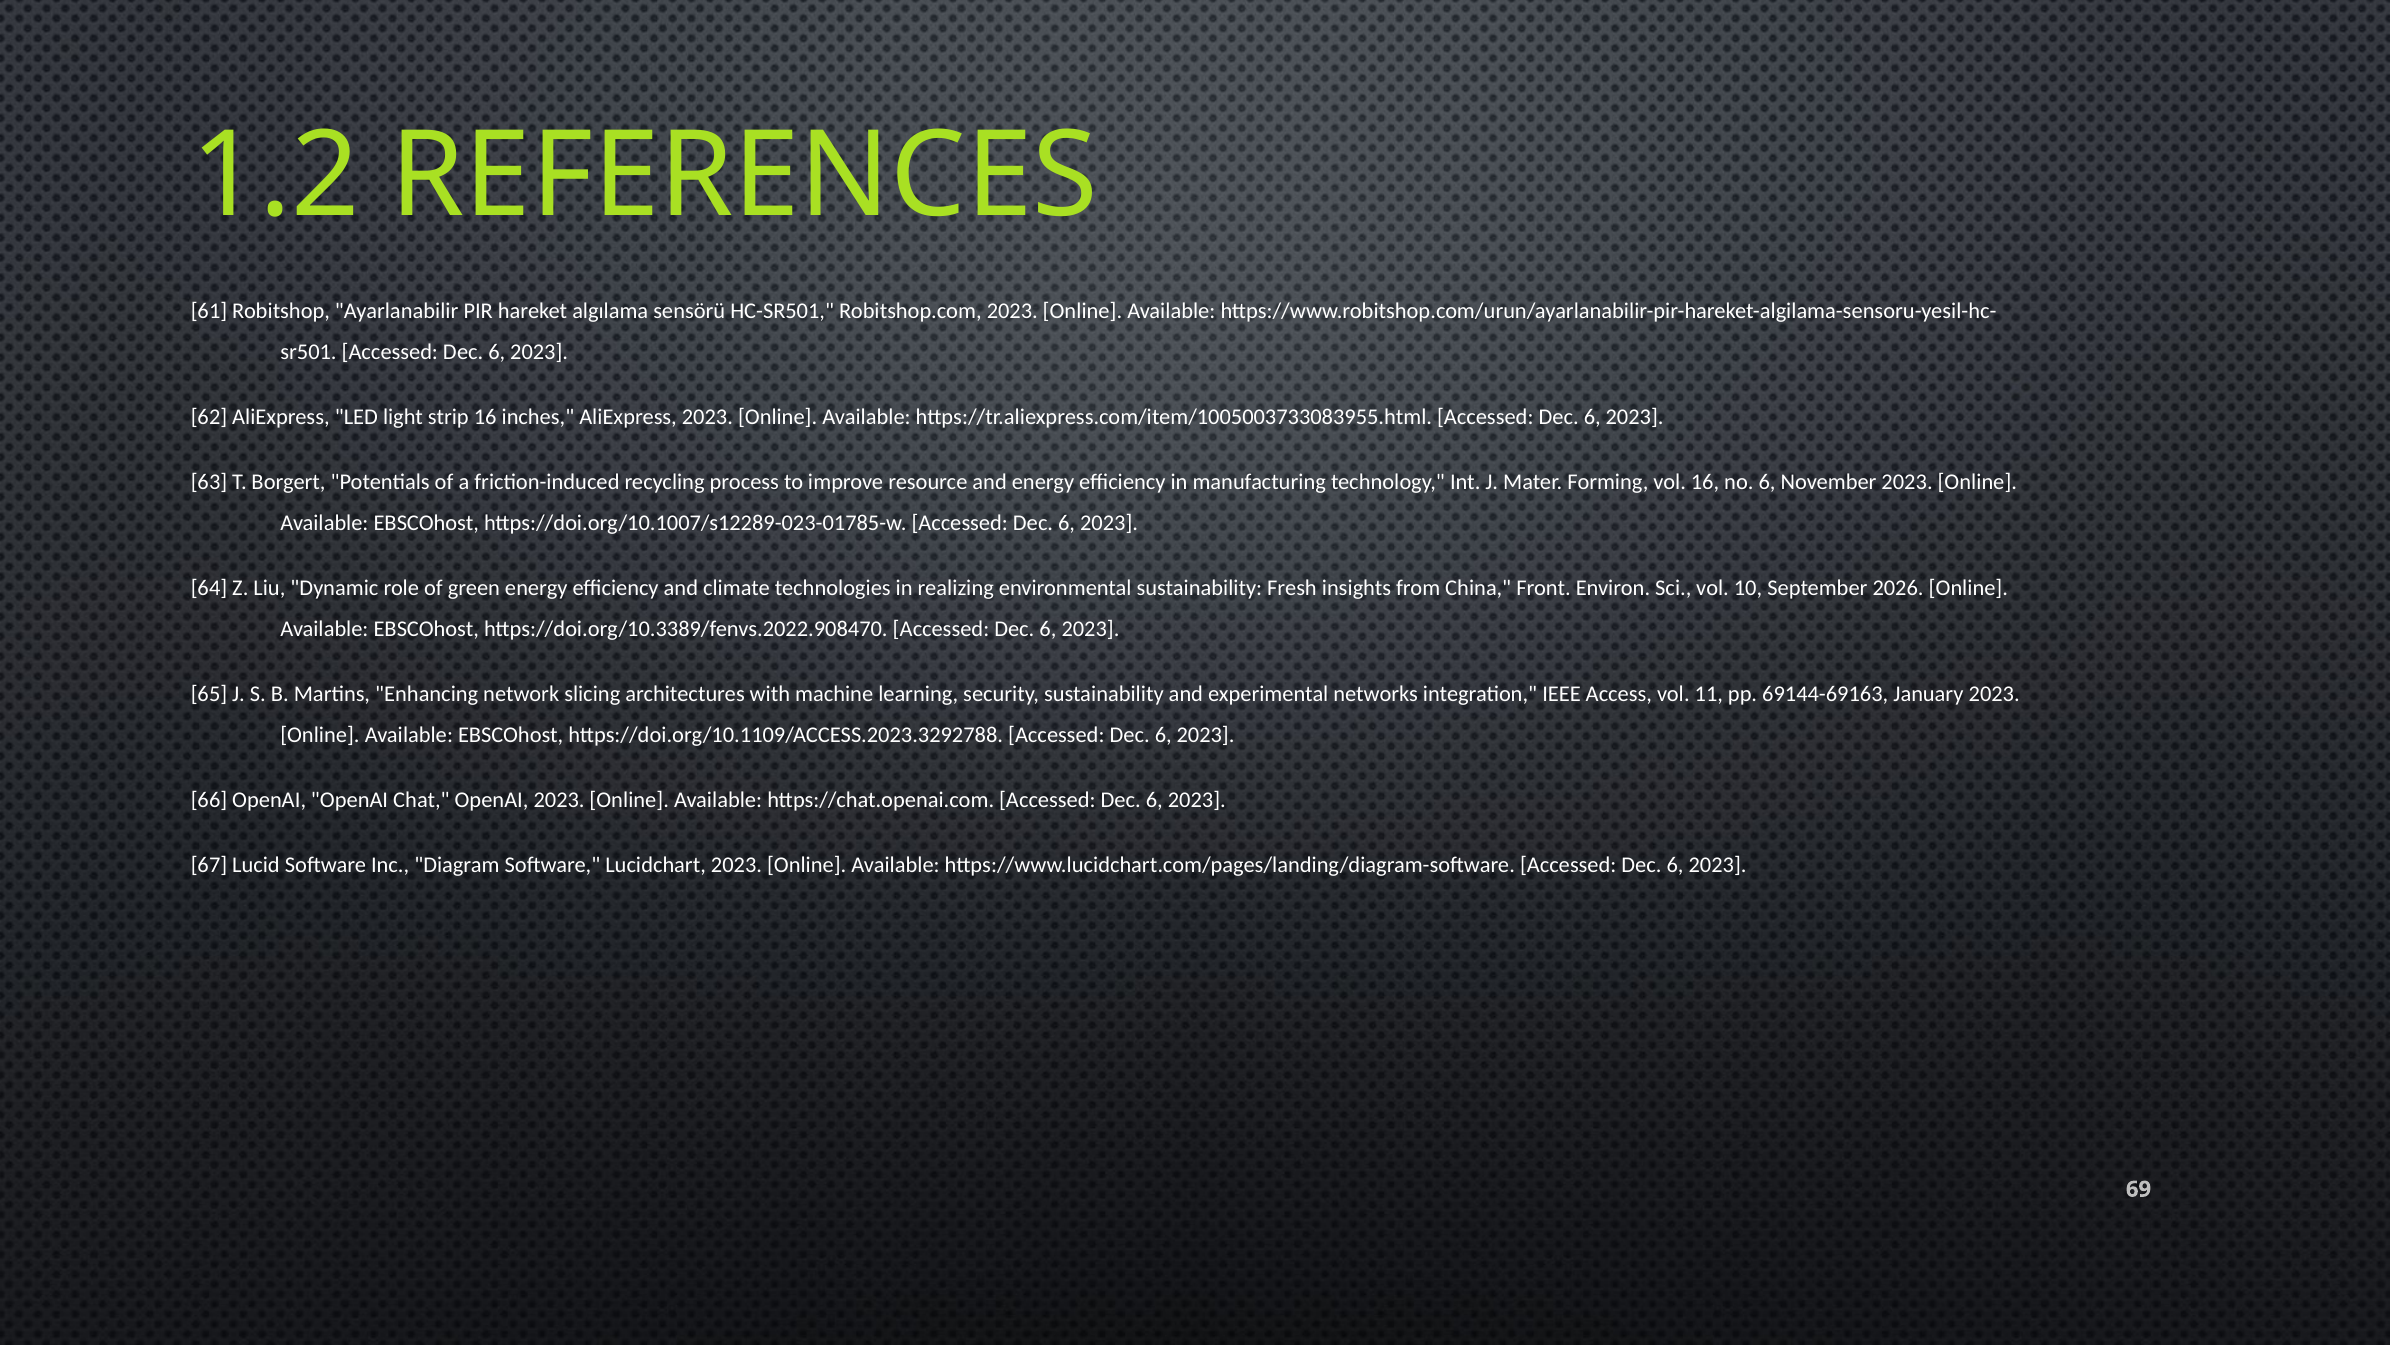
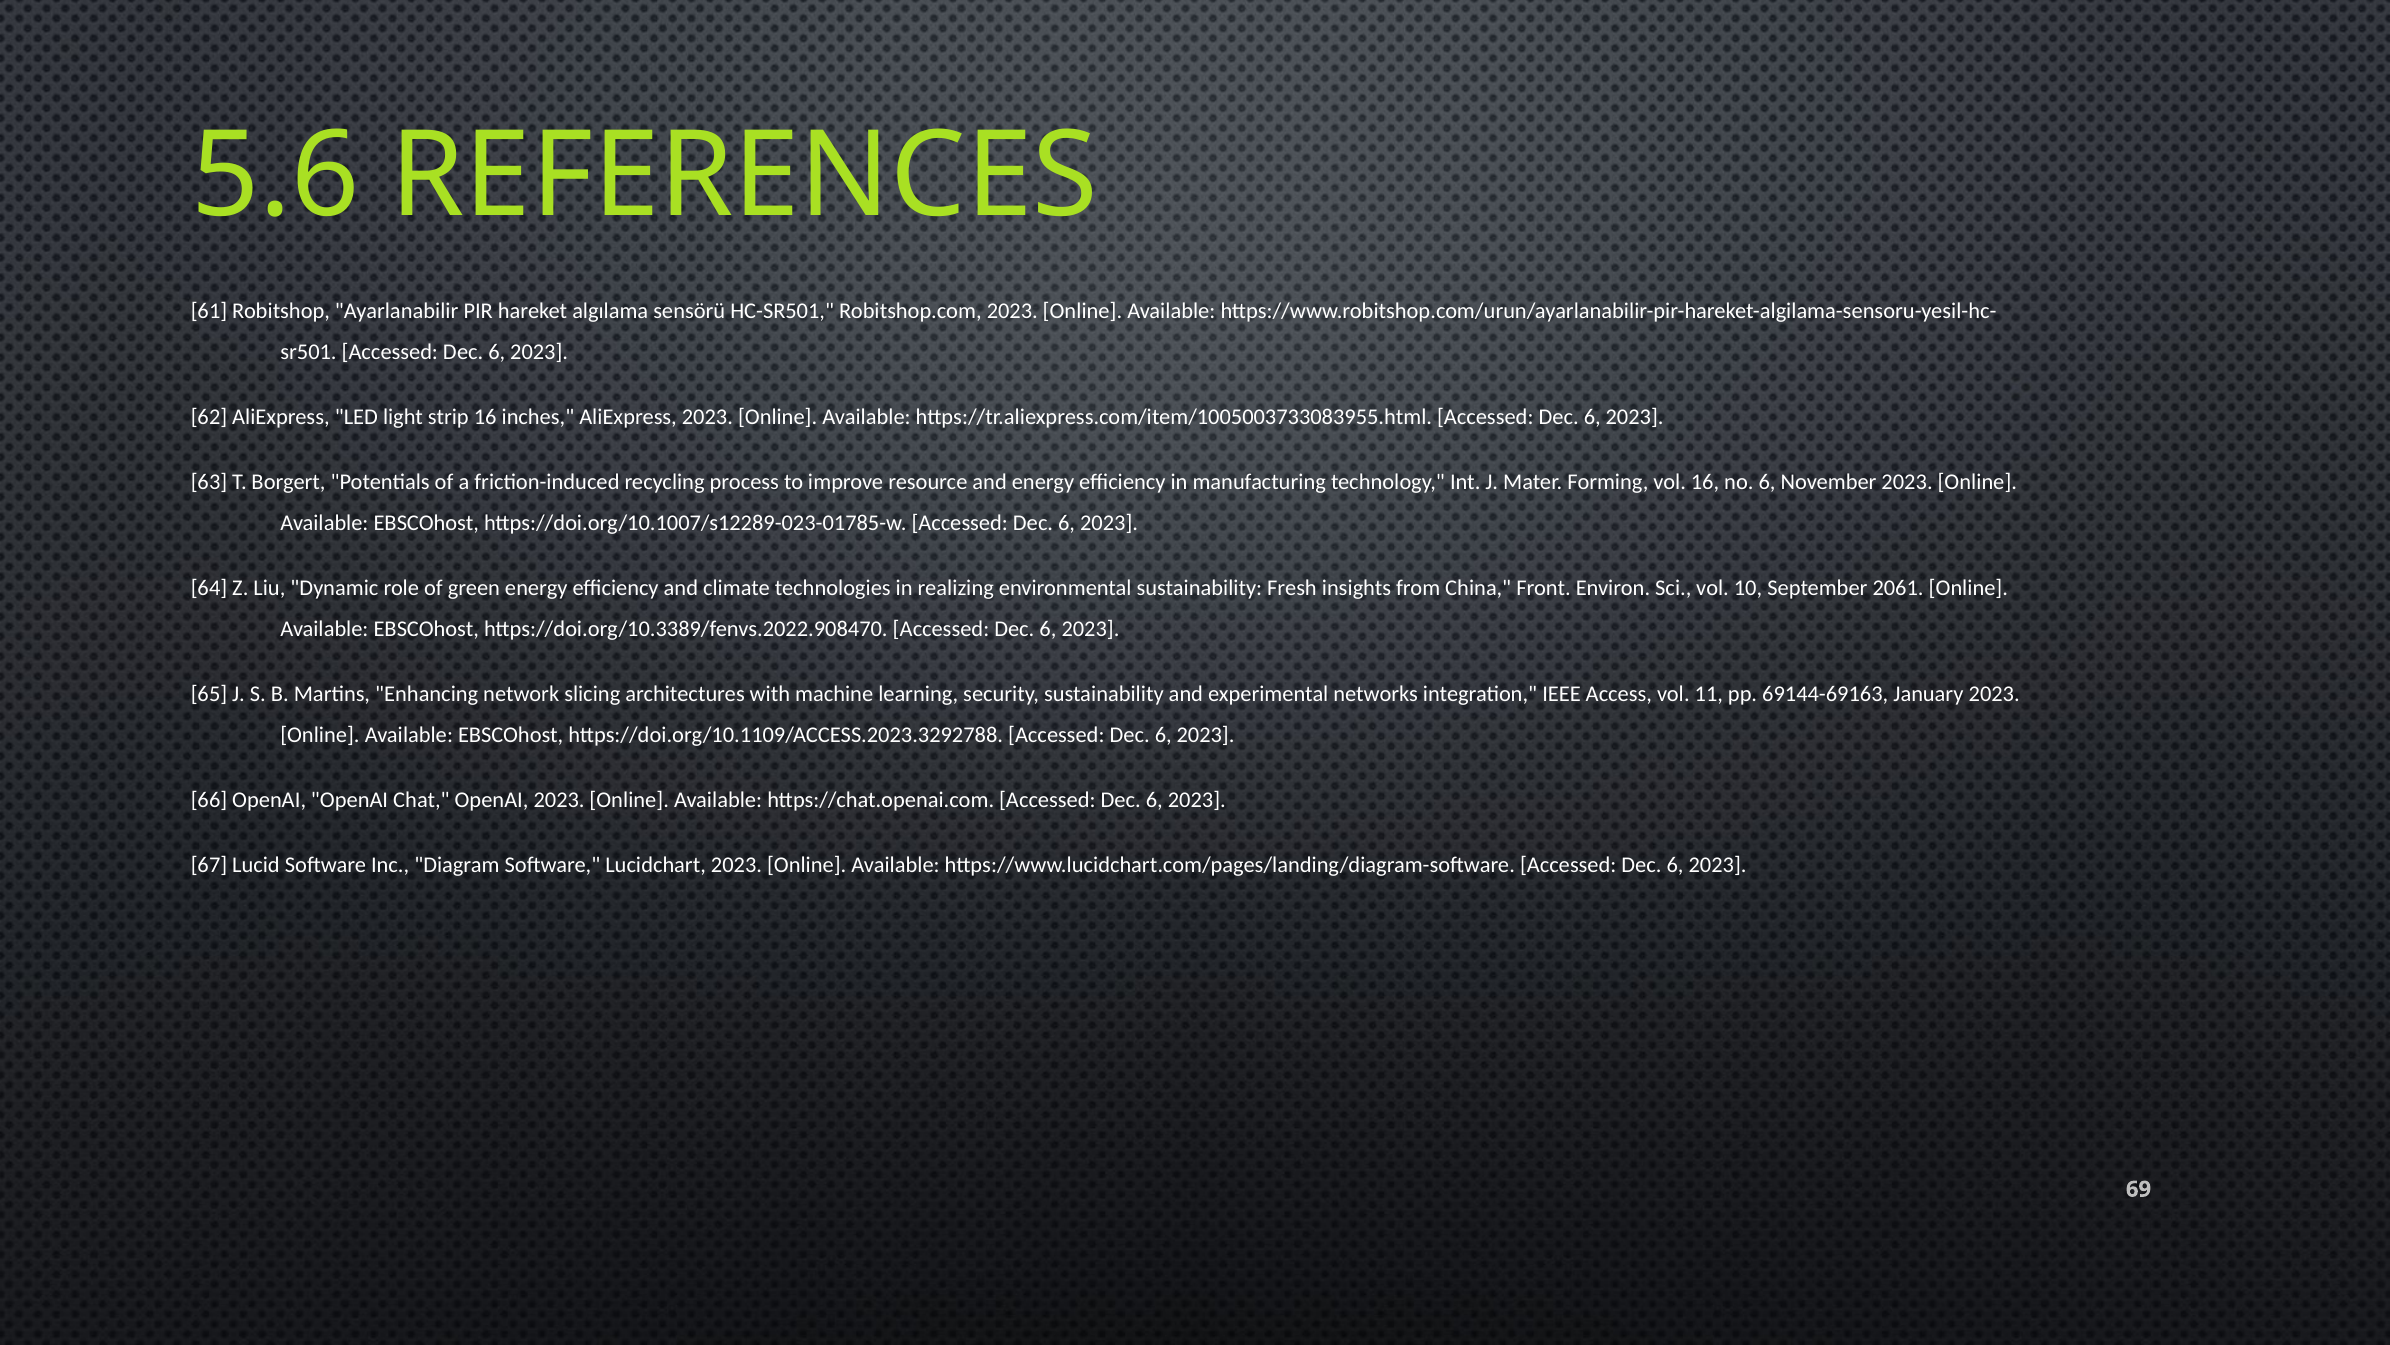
1.2: 1.2 -> 5.6
2026: 2026 -> 2061
